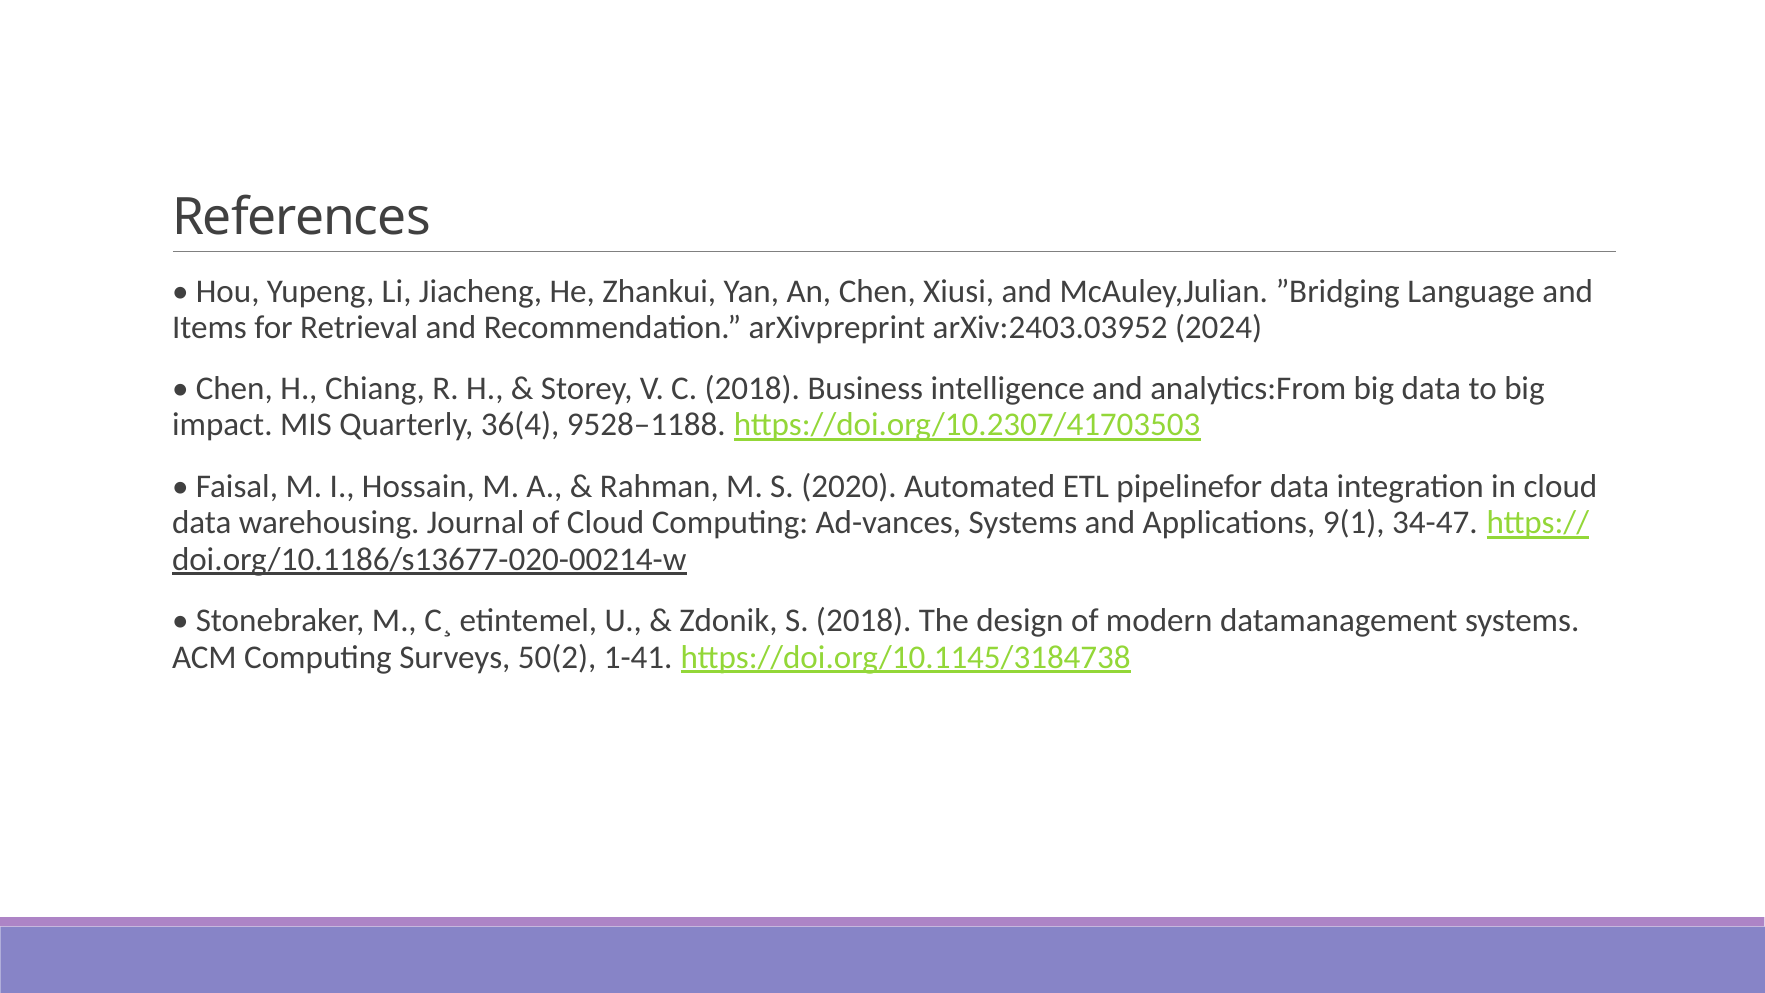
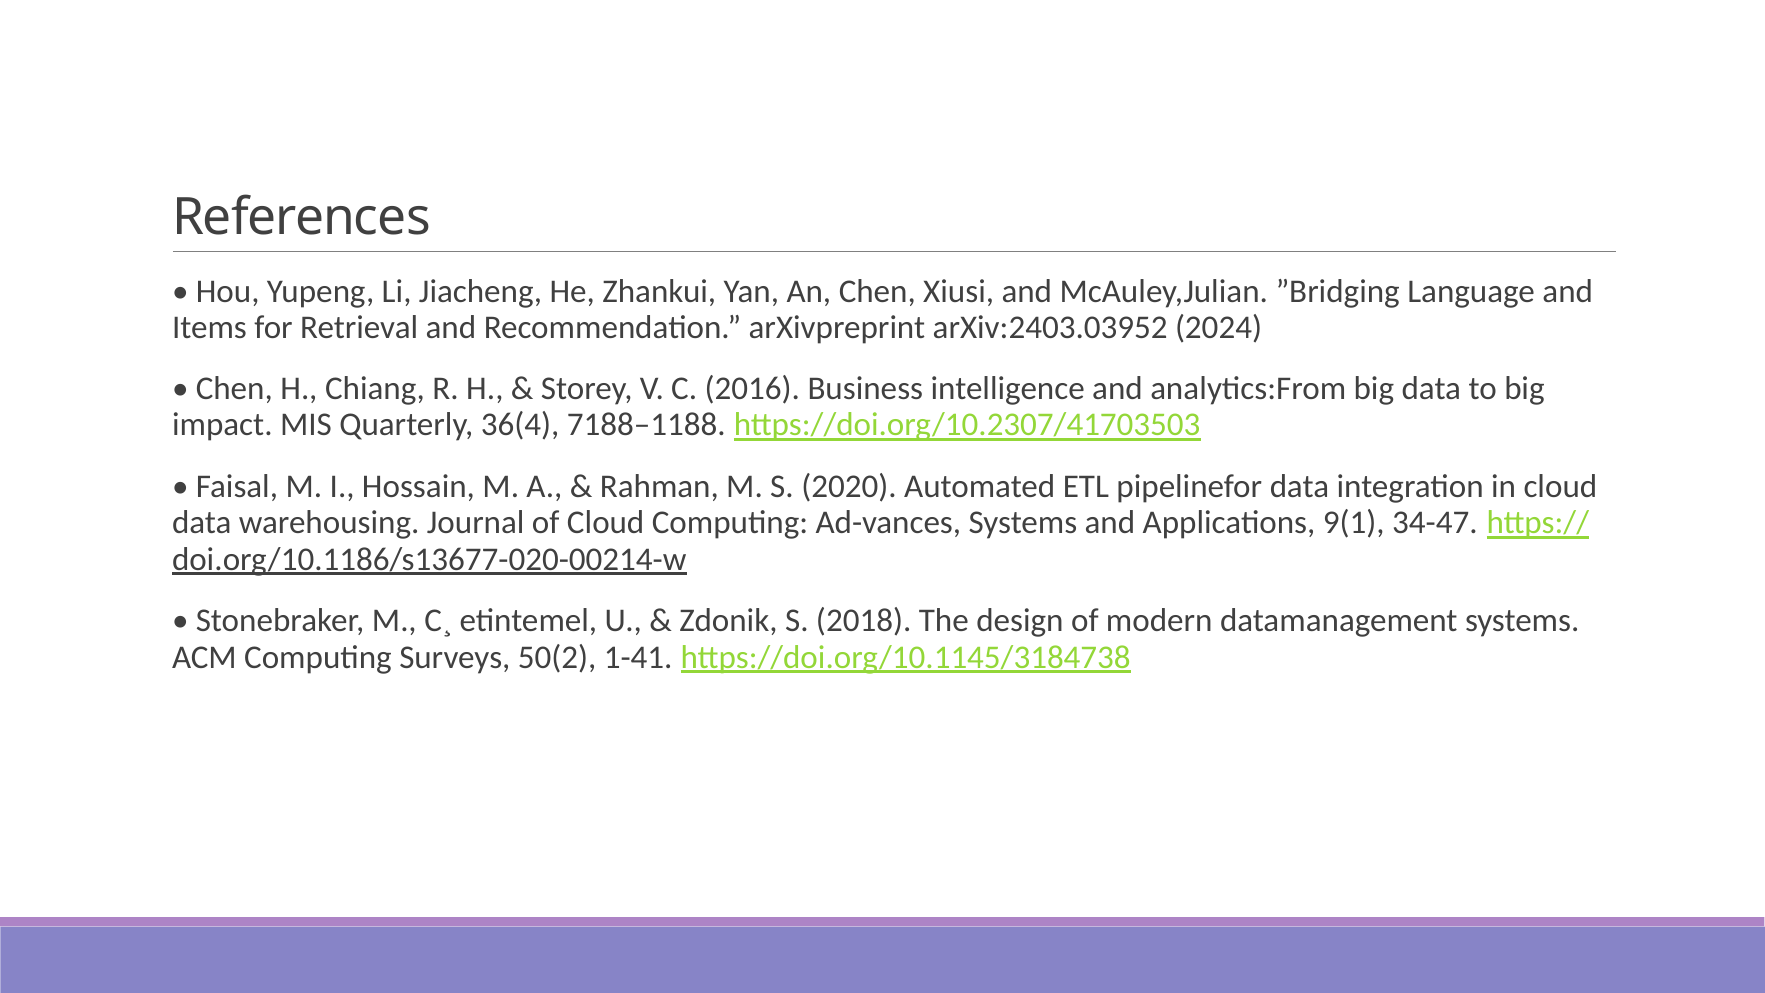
C 2018: 2018 -> 2016
9528–1188: 9528–1188 -> 7188–1188
